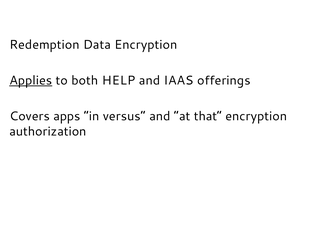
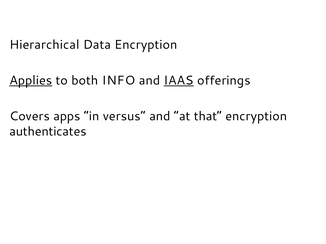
Redemption: Redemption -> Hierarchical
HELP: HELP -> INFO
IAAS underline: none -> present
authorization: authorization -> authenticates
